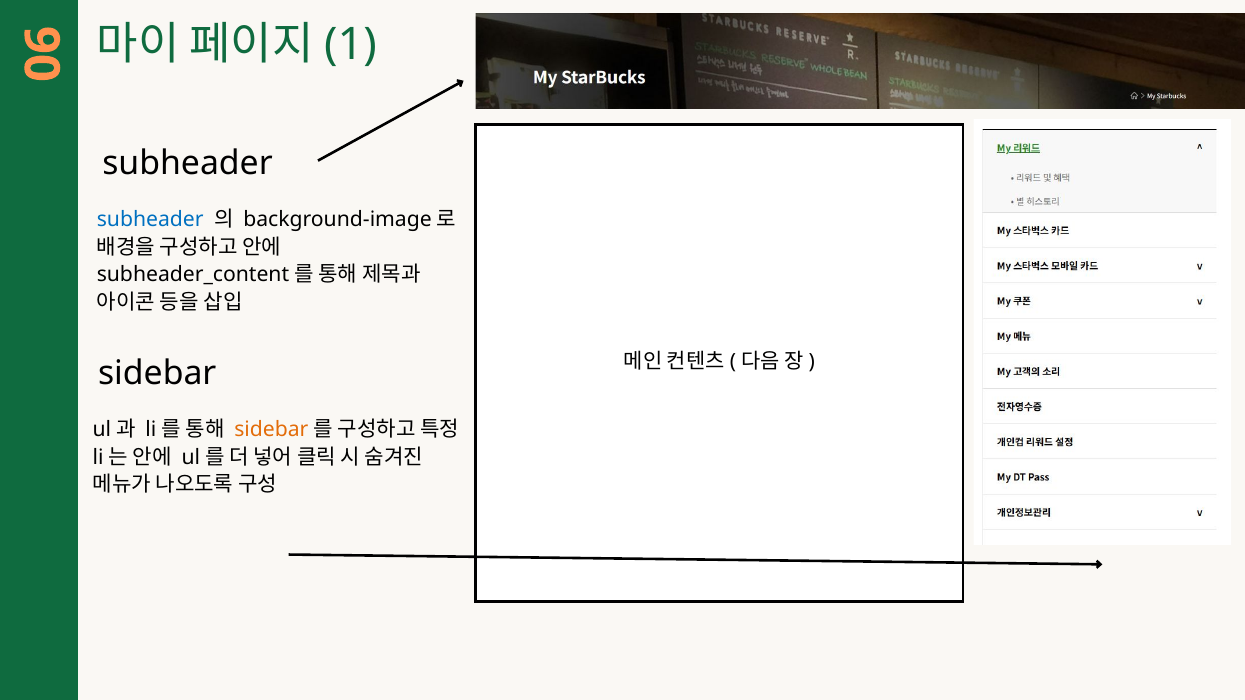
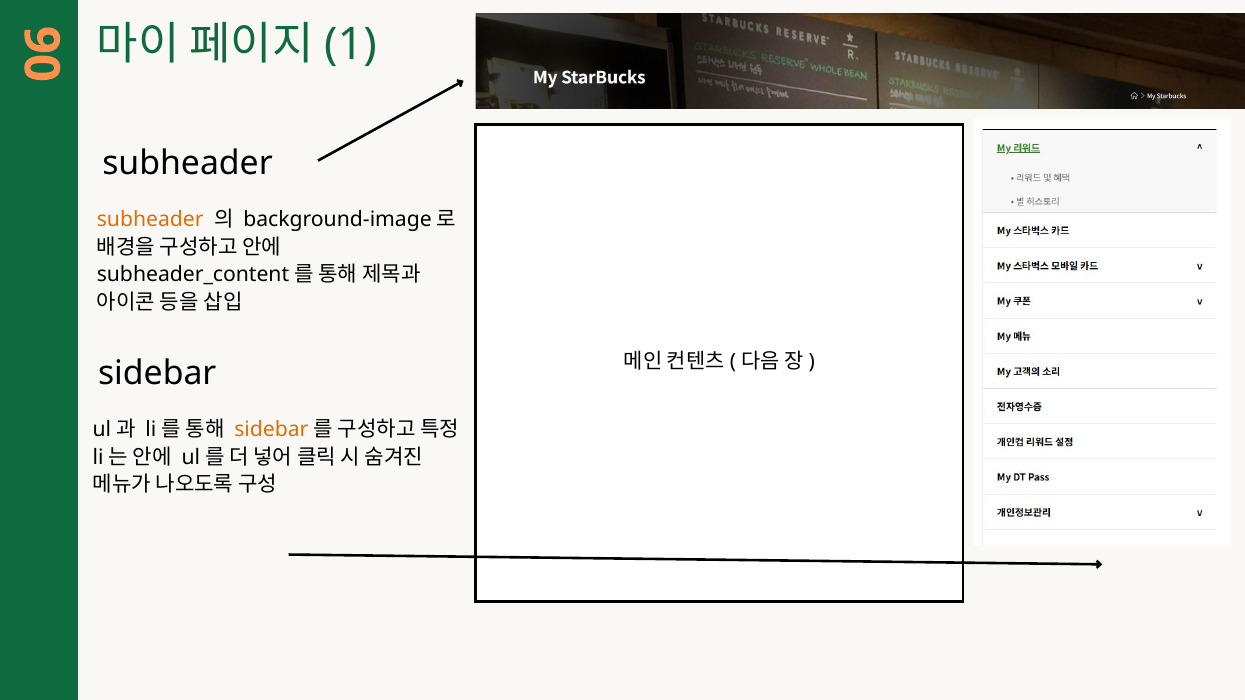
subheader at (150, 220) colour: blue -> orange
